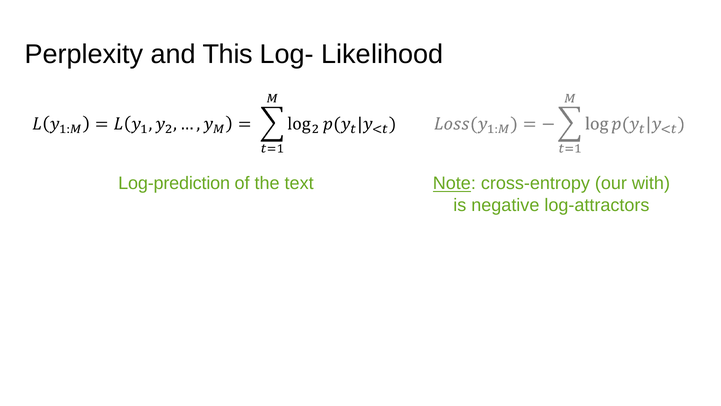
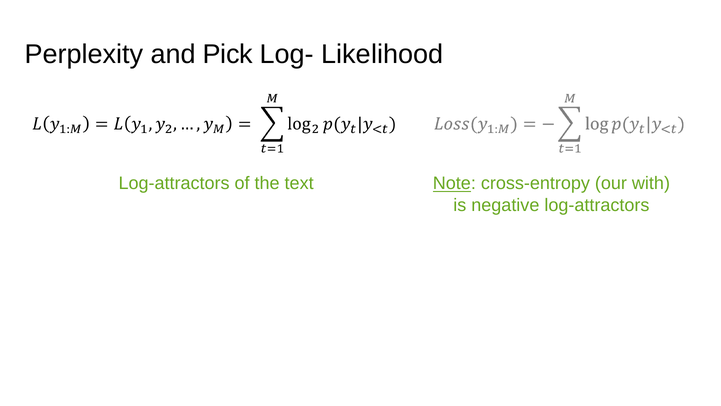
This: This -> Pick
Log-prediction at (174, 183): Log-prediction -> Log-attractors
